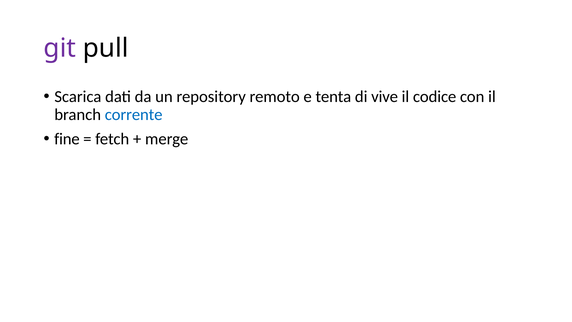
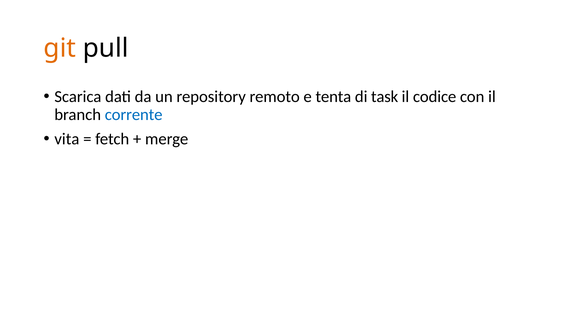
git colour: purple -> orange
vive: vive -> task
fine: fine -> vita
